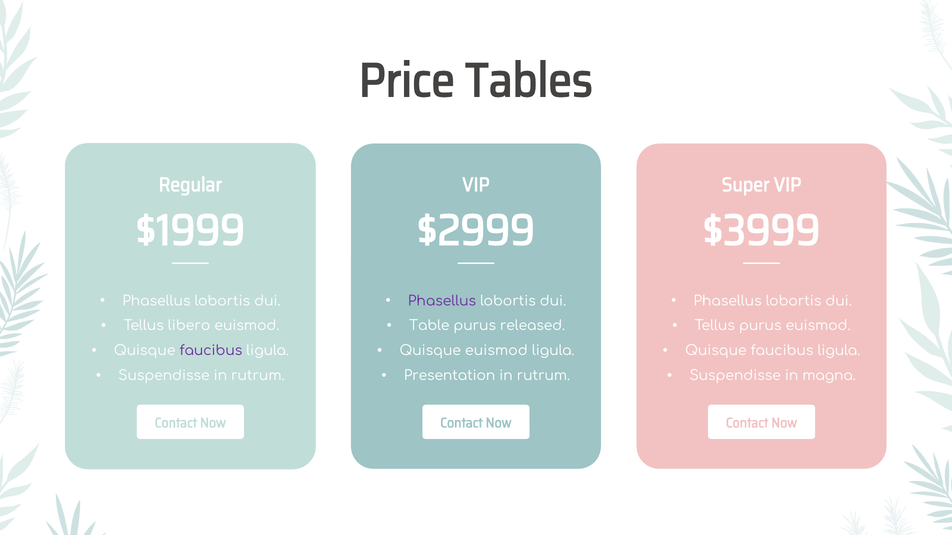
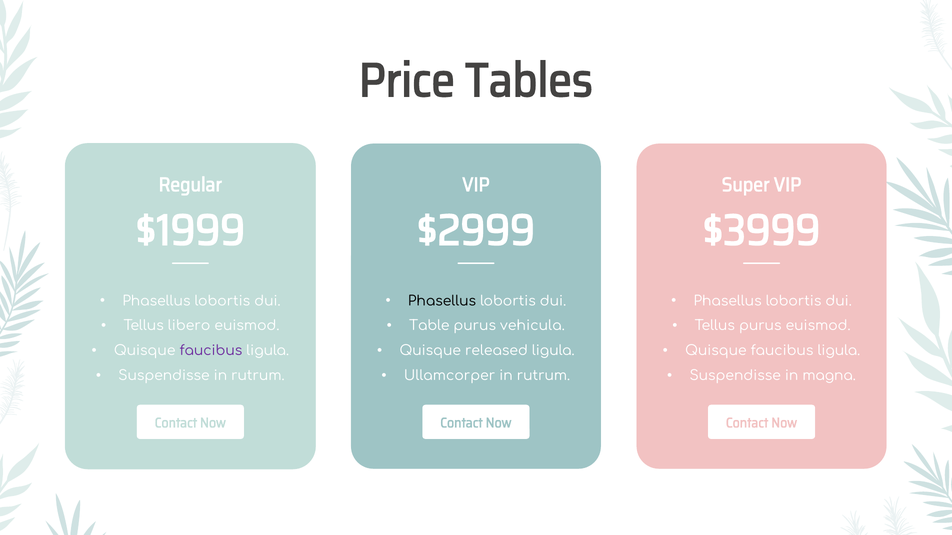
Phasellus at (442, 301) colour: purple -> black
released: released -> vehicula
Quisque euismod: euismod -> released
Presentation: Presentation -> Ullamcorper
